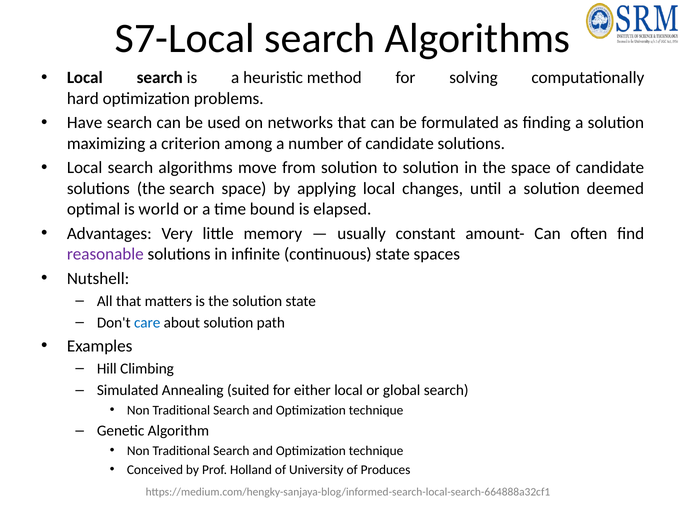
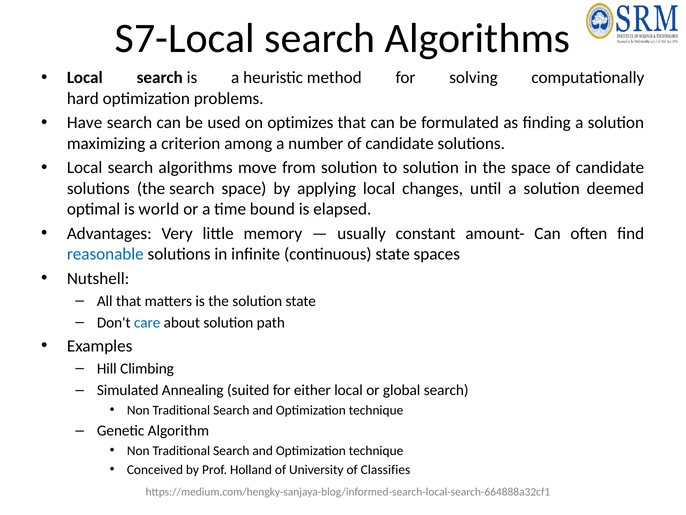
networks: networks -> optimizes
reasonable colour: purple -> blue
Produces: Produces -> Classifies
